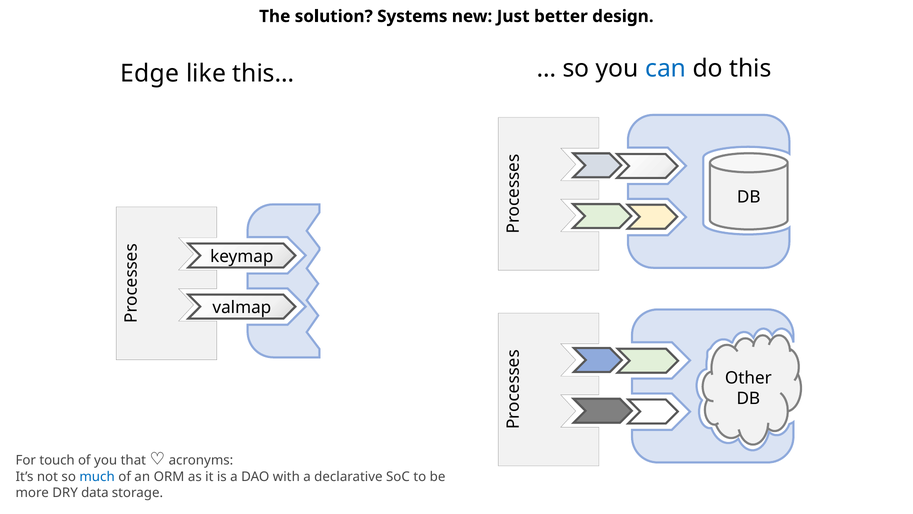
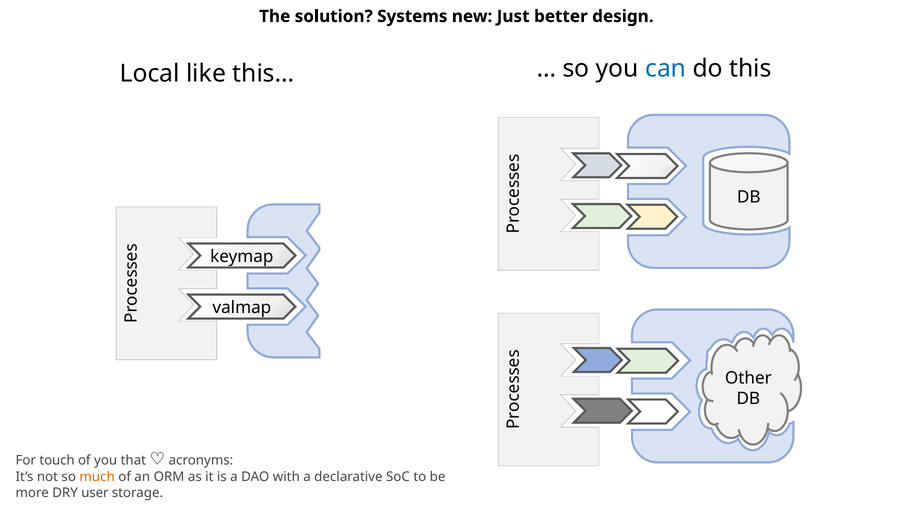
Edge: Edge -> Local
much colour: blue -> orange
data: data -> user
